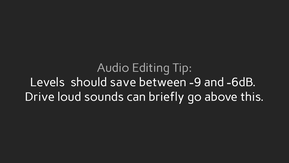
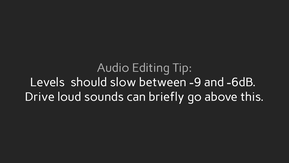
save: save -> slow
